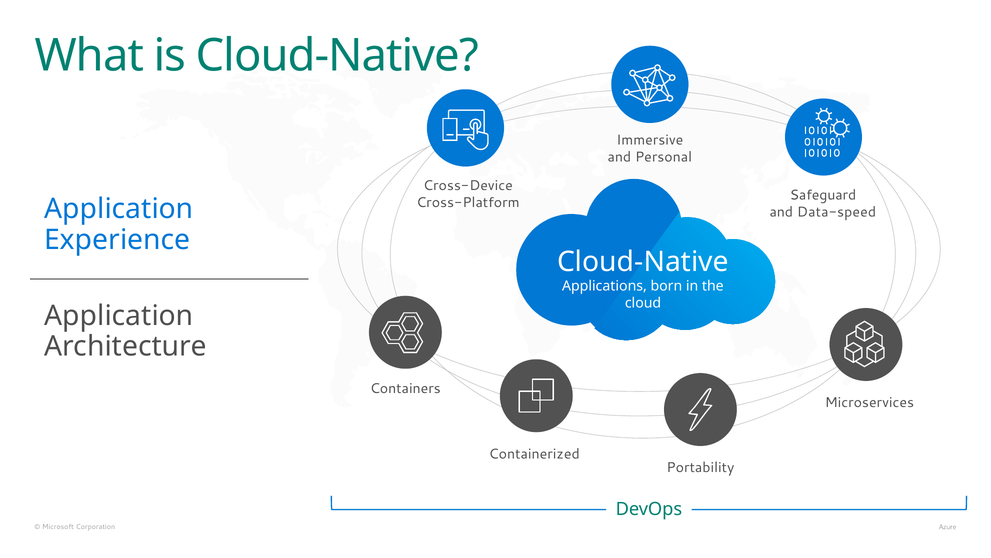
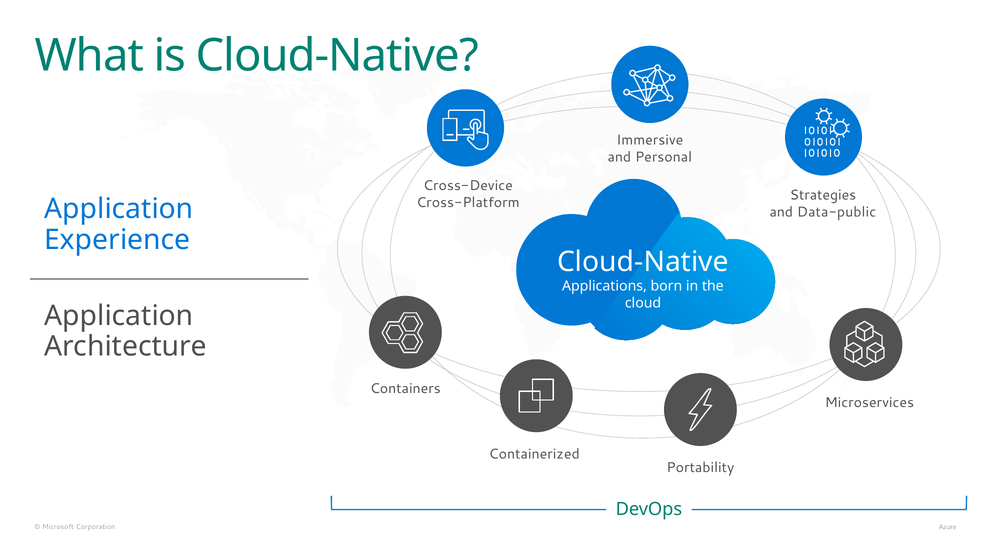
Safeguard: Safeguard -> Strategies
Data-speed: Data-speed -> Data-public
